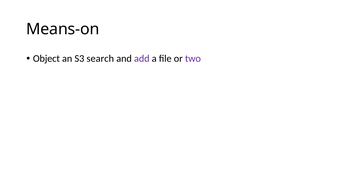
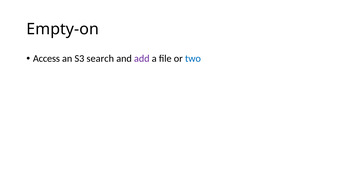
Means-on: Means-on -> Empty-on
Object: Object -> Access
two colour: purple -> blue
